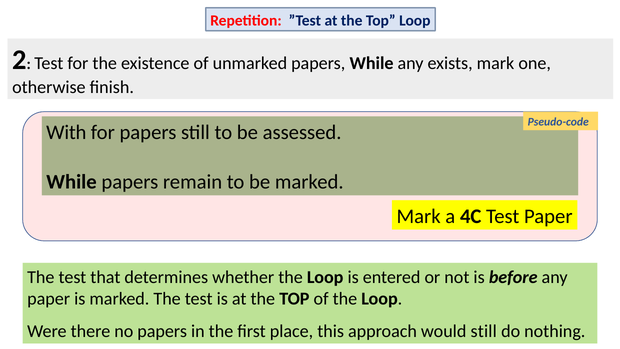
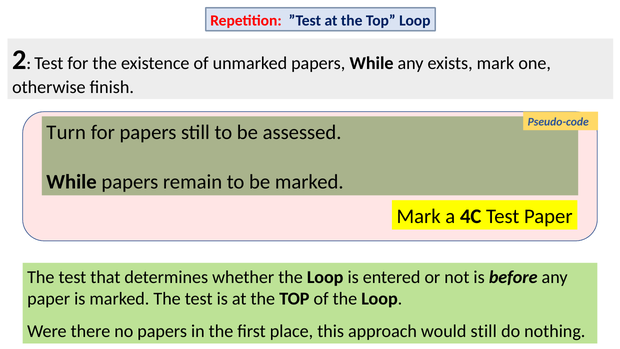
With: With -> Turn
